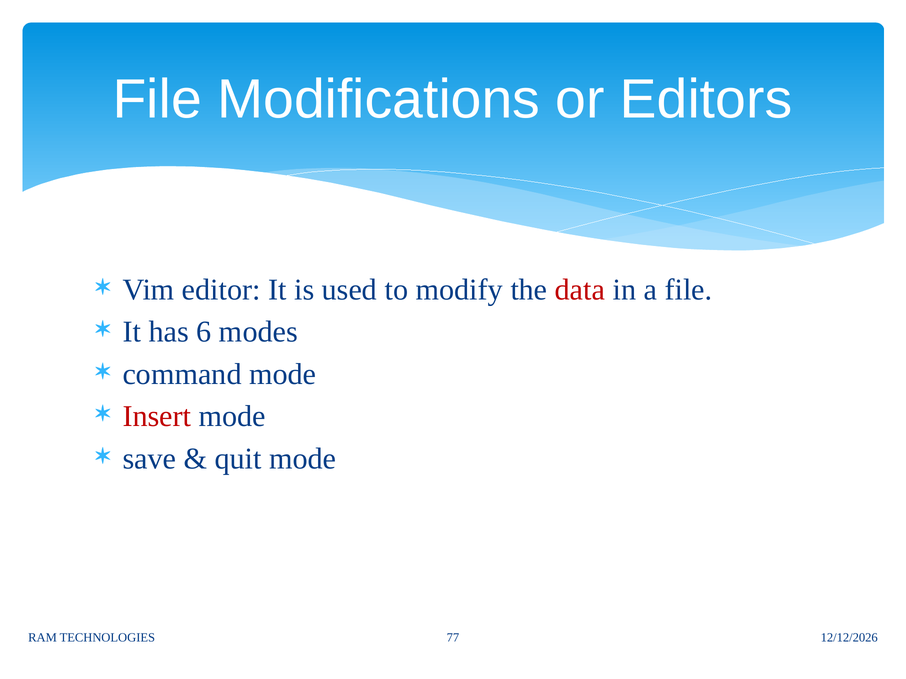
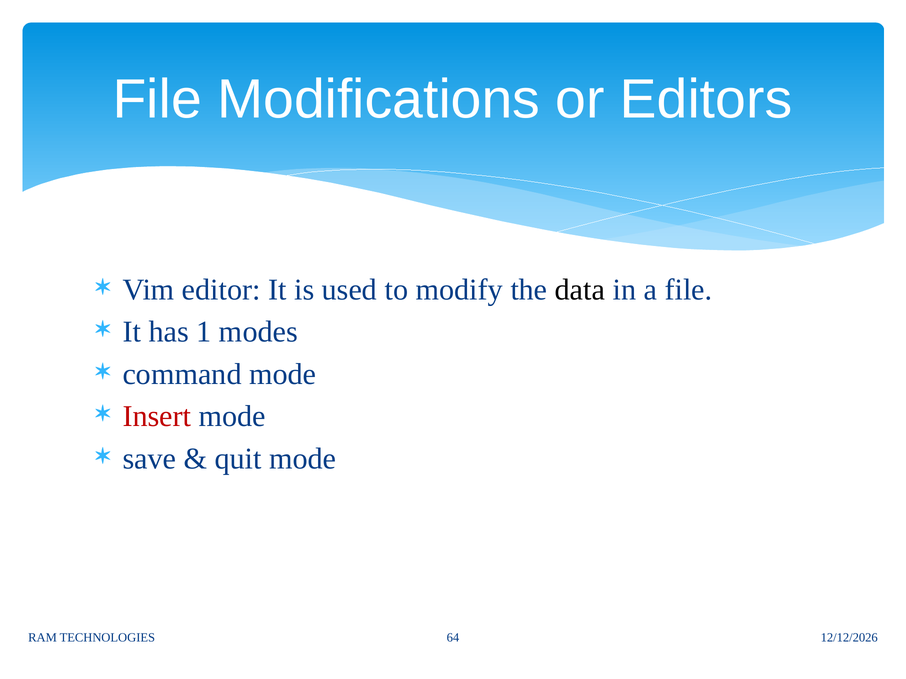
data colour: red -> black
6: 6 -> 1
77: 77 -> 64
